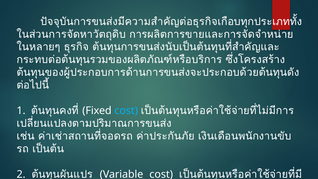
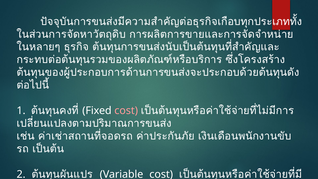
cost at (126, 111) colour: light blue -> pink
